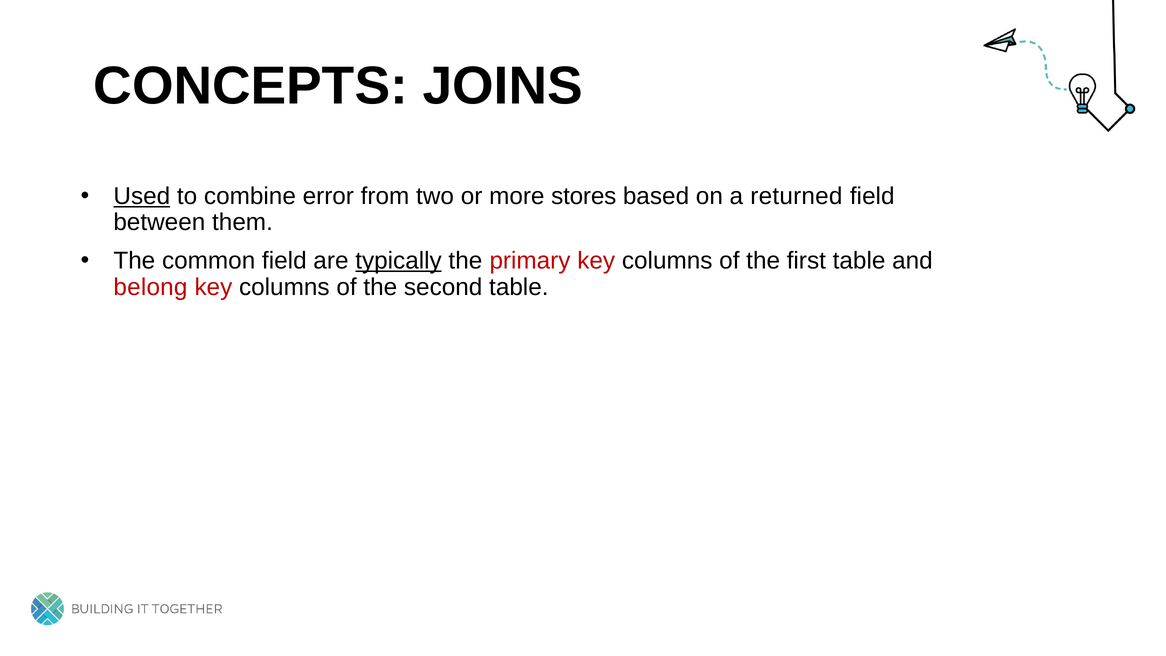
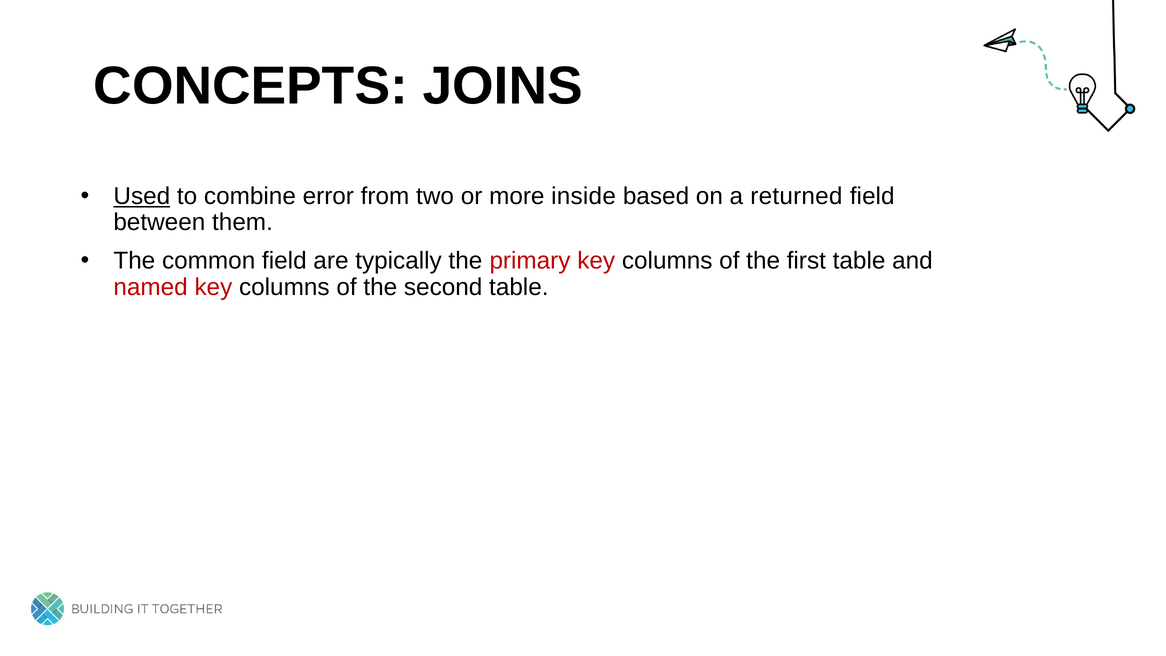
stores: stores -> inside
typically underline: present -> none
belong: belong -> named
